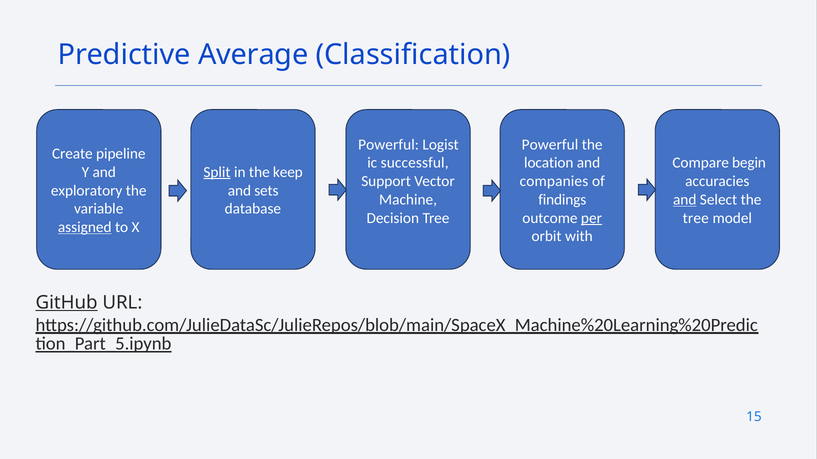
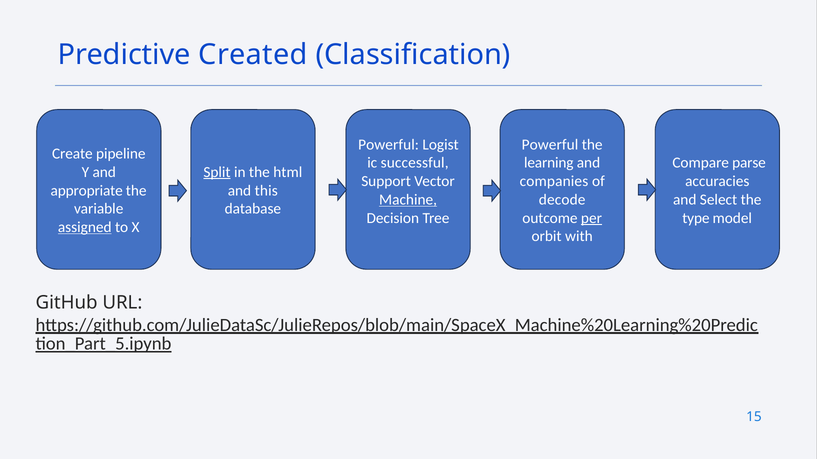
Average: Average -> Created
location: location -> learning
begin: begin -> parse
keep: keep -> html
exploratory: exploratory -> appropriate
sets: sets -> this
Machine underline: none -> present
findings: findings -> decode
and at (685, 200) underline: present -> none
tree at (696, 218): tree -> type
GitHub underline: present -> none
